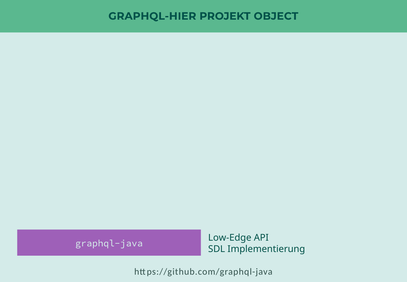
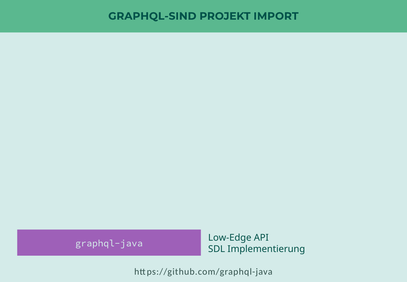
GRAPHQL-HIER: GRAPHQL-HIER -> GRAPHQL-SIND
OBJECT: OBJECT -> IMPORT
